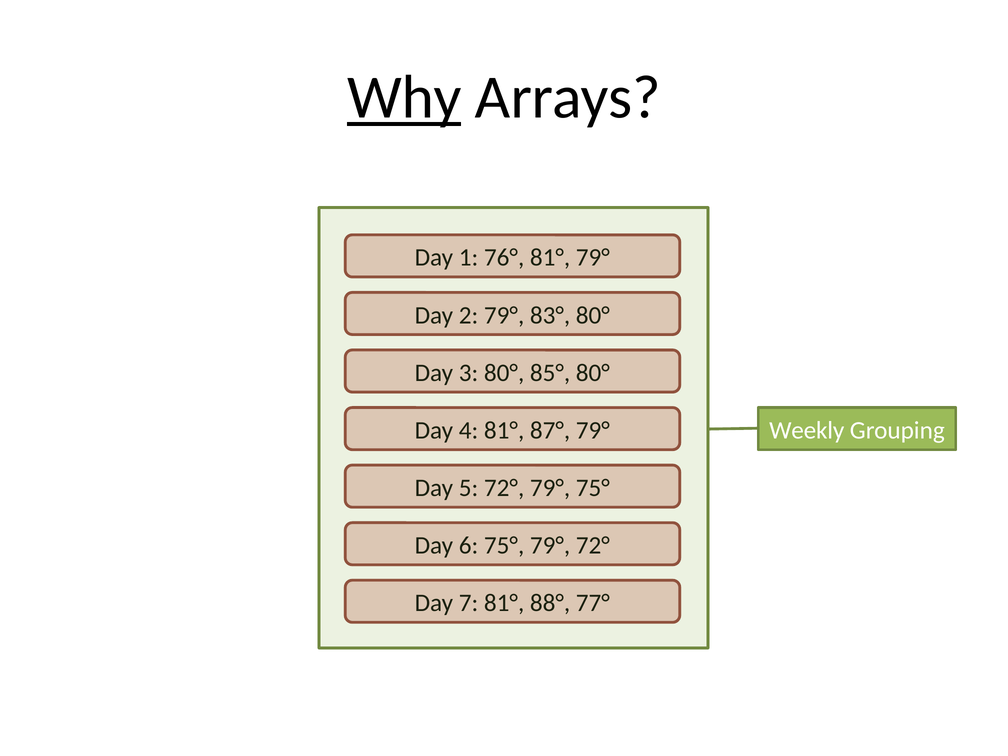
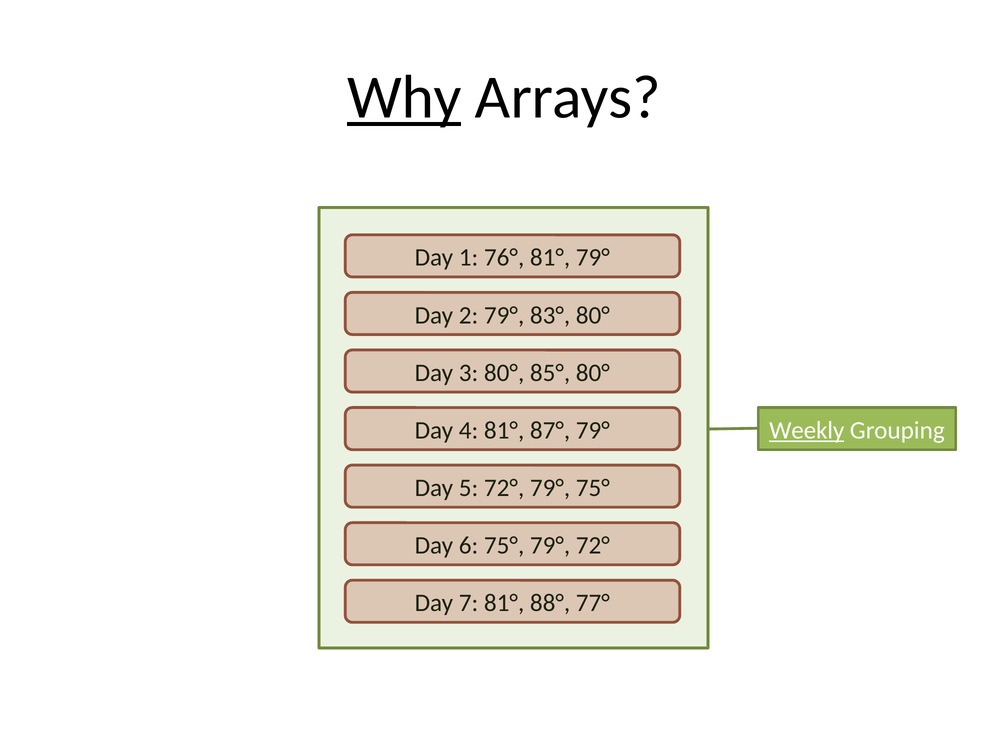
Weekly underline: none -> present
